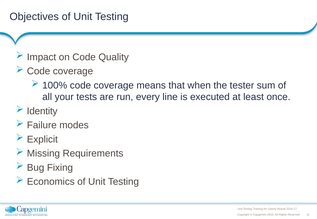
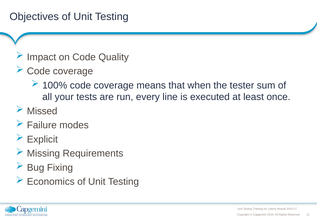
Identity: Identity -> Missed
